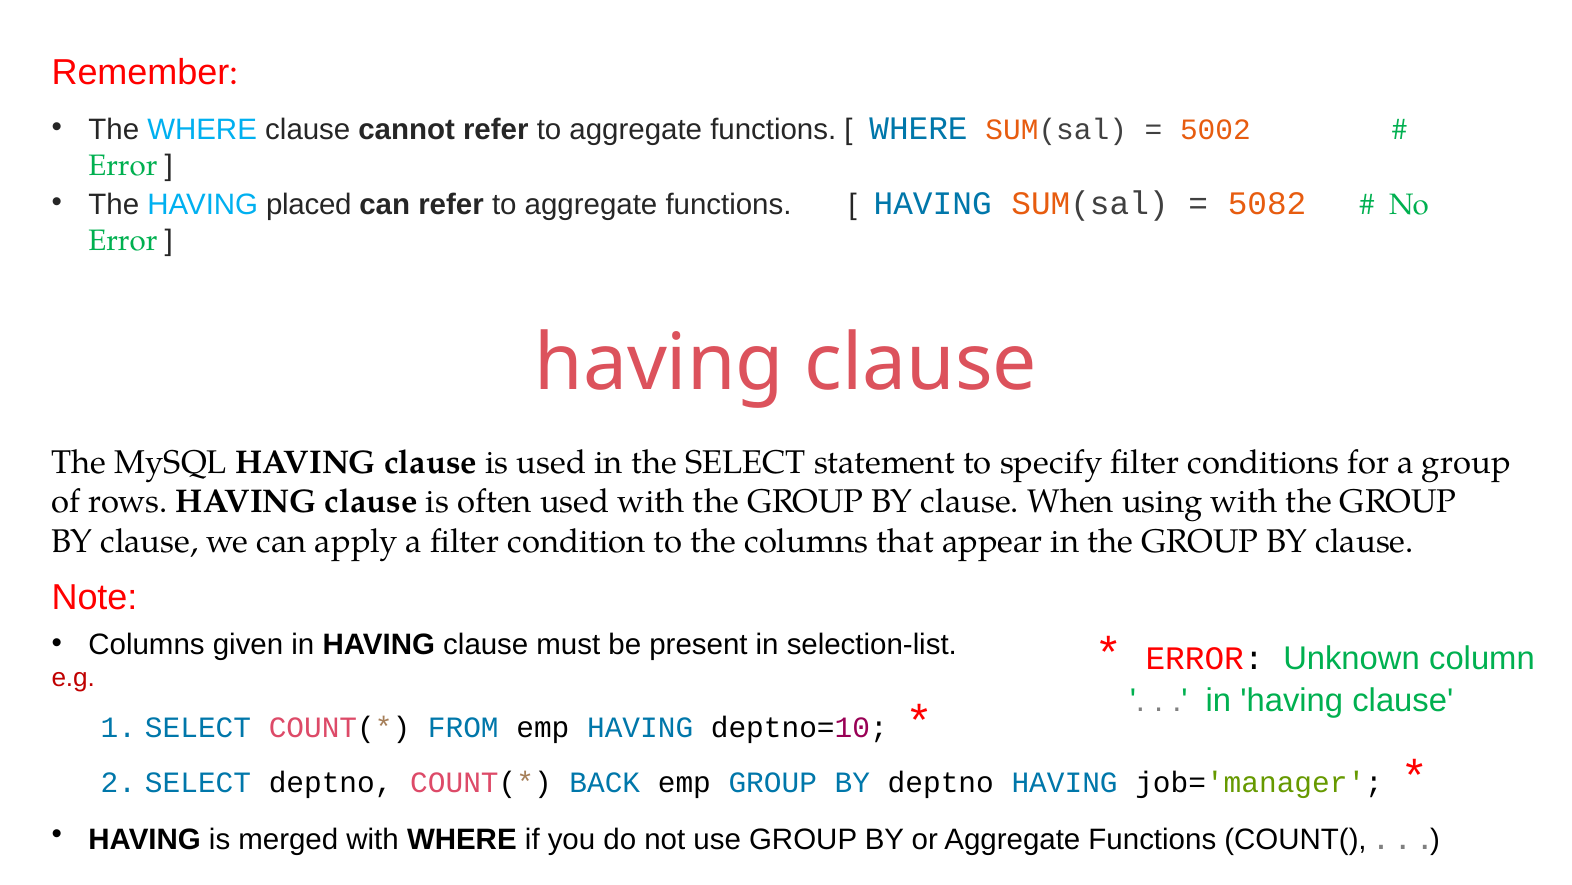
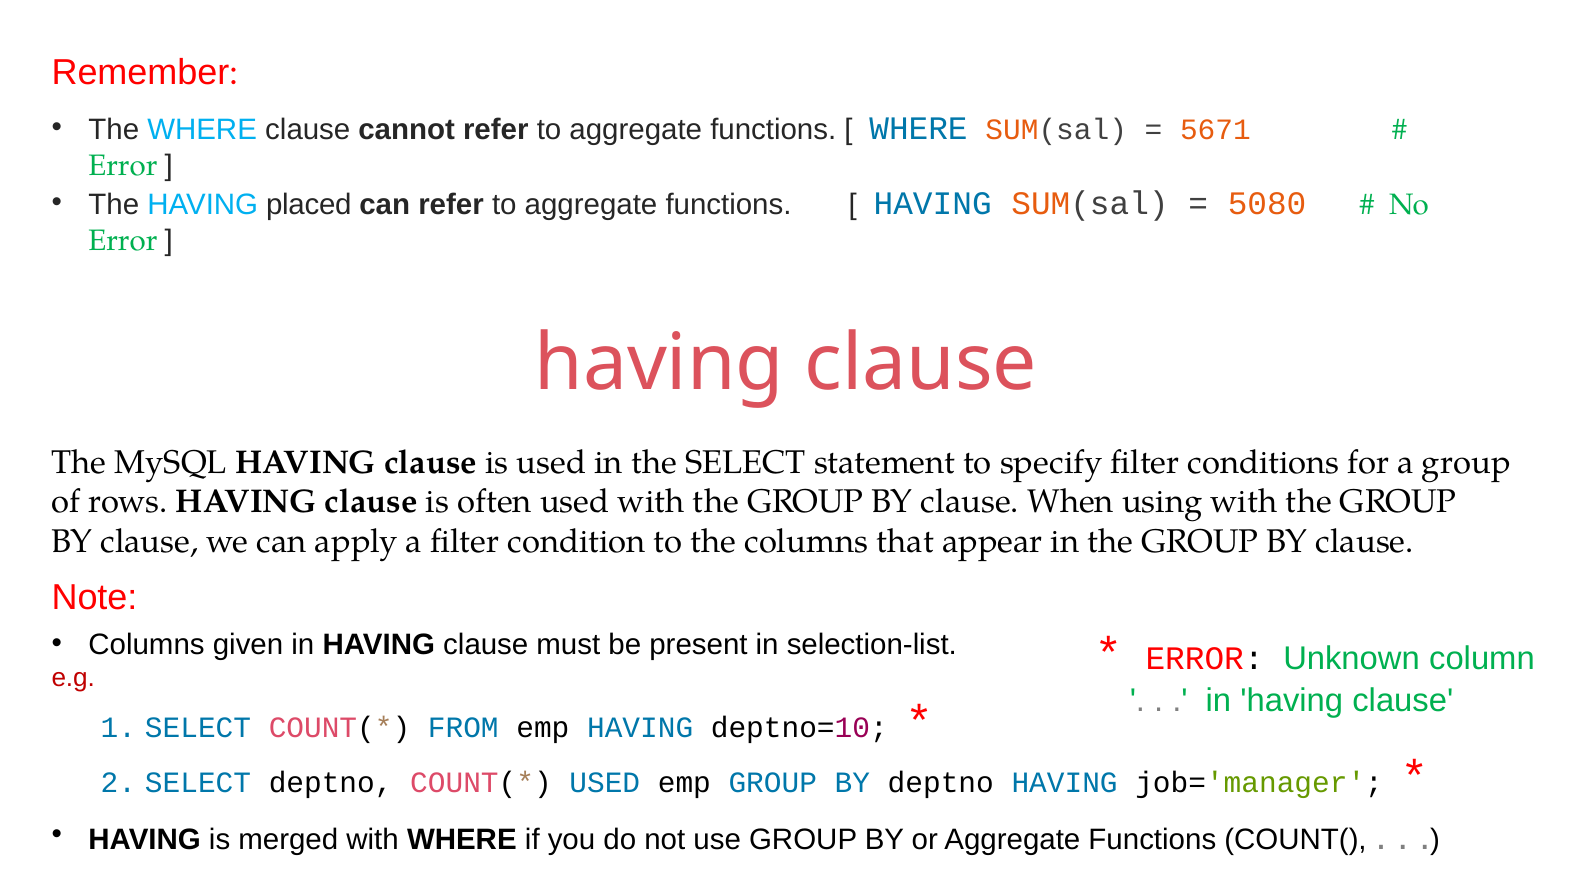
5002: 5002 -> 5671
5082: 5082 -> 5080
BACK at (605, 782): BACK -> USED
